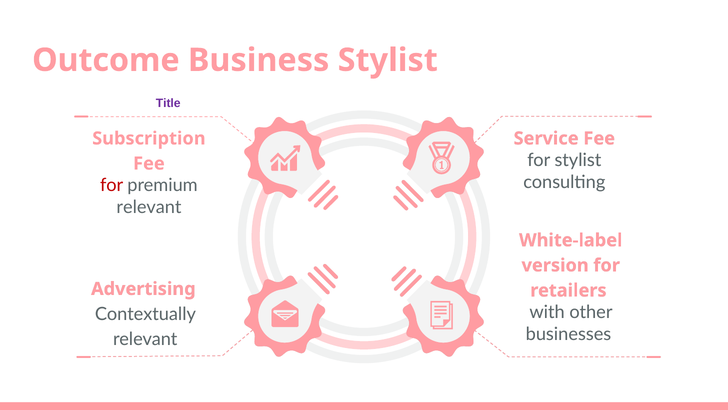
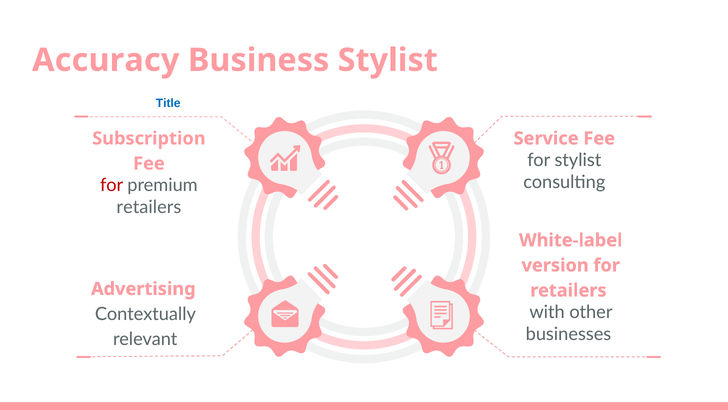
Outcome: Outcome -> Accuracy
Title at (168, 103) colour: purple -> blue
relevant at (149, 207): relevant -> retailers
